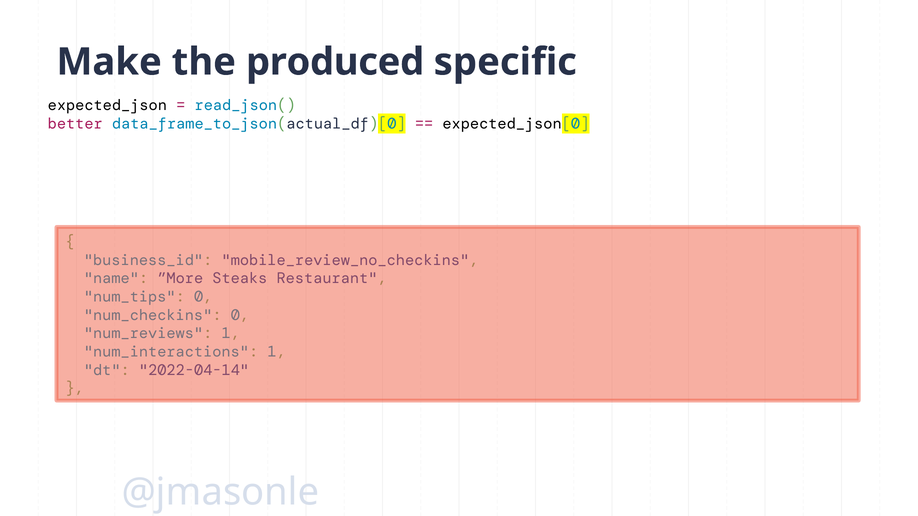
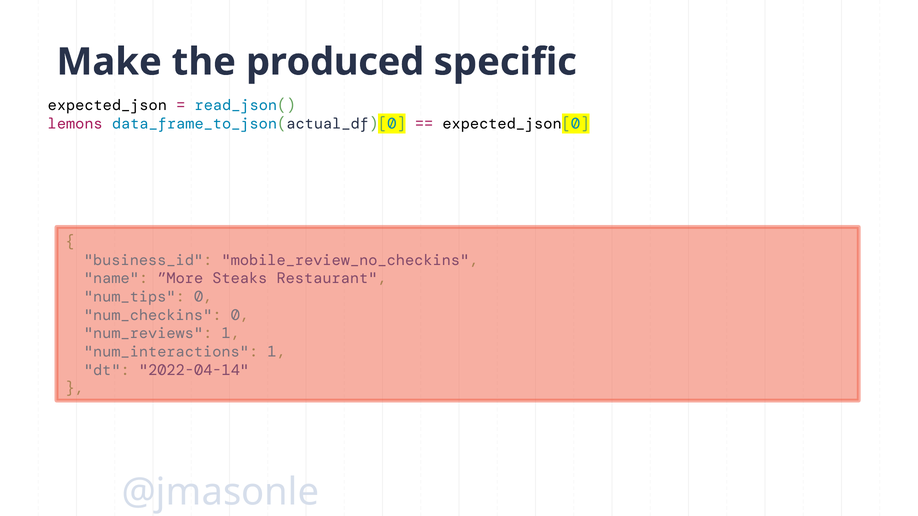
better: better -> lemons
